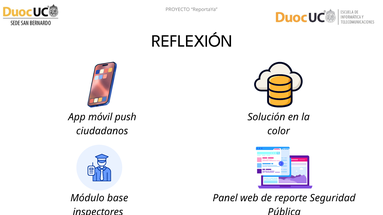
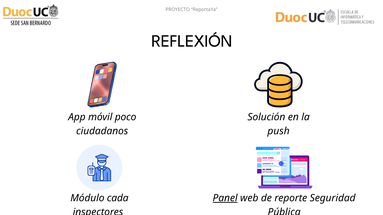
push: push -> poco
color: color -> push
base: base -> cada
Panel underline: none -> present
